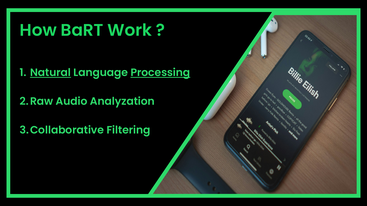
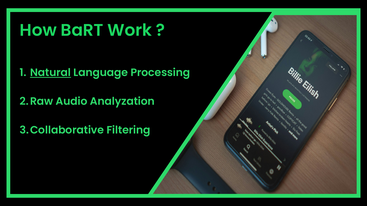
Processing underline: present -> none
